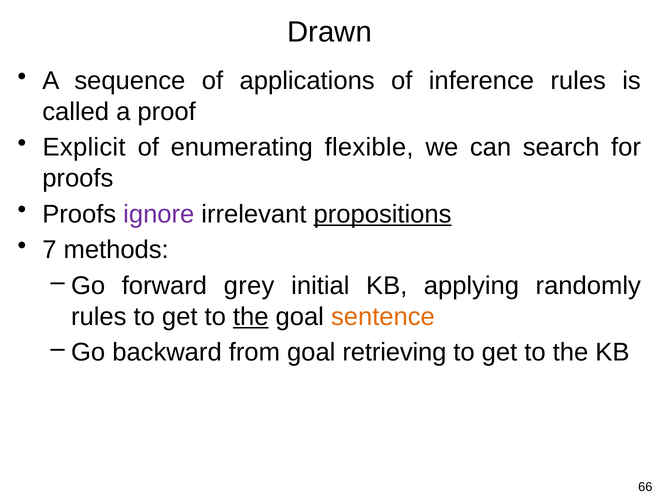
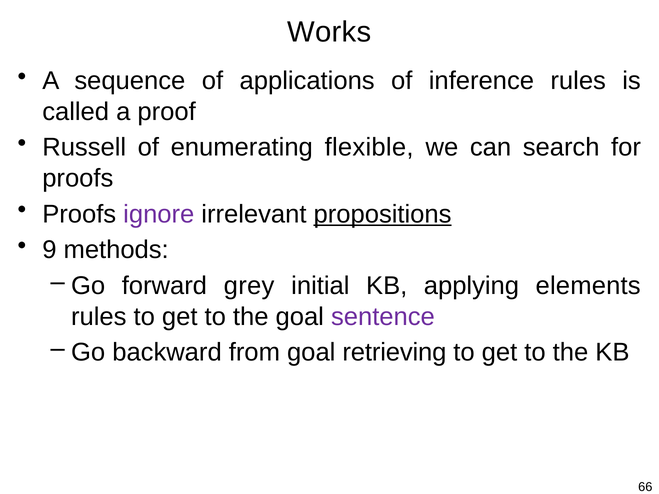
Drawn: Drawn -> Works
Explicit: Explicit -> Russell
7: 7 -> 9
randomly: randomly -> elements
the at (251, 317) underline: present -> none
sentence colour: orange -> purple
